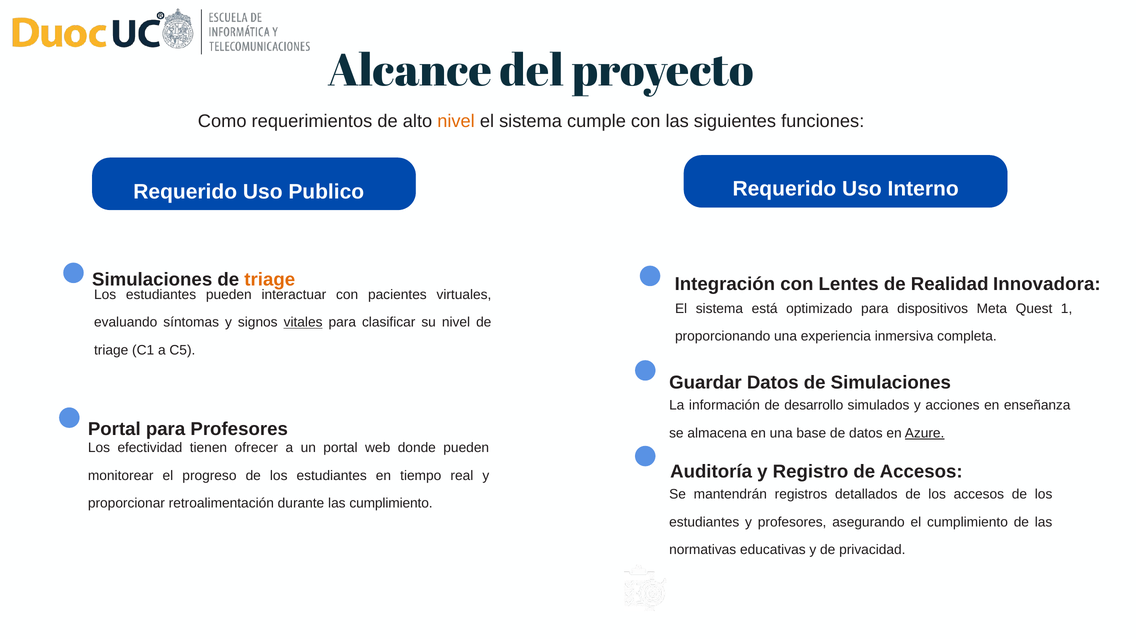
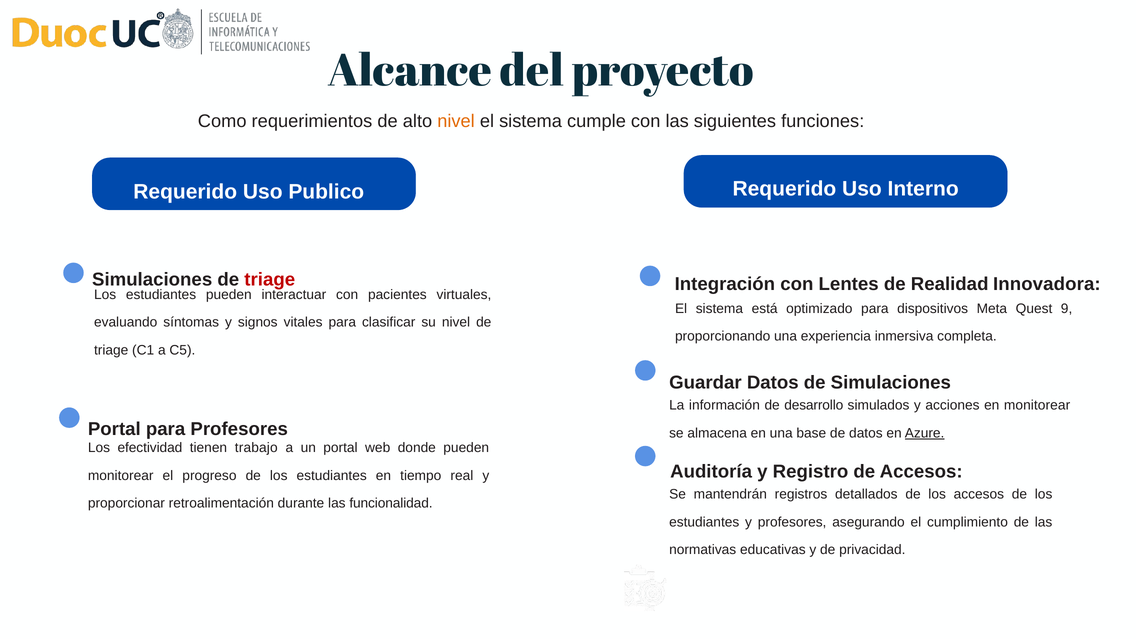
triage at (270, 279) colour: orange -> red
1: 1 -> 9
vitales underline: present -> none
en enseñanza: enseñanza -> monitorear
ofrecer: ofrecer -> trabajo
las cumplimiento: cumplimiento -> funcionalidad
